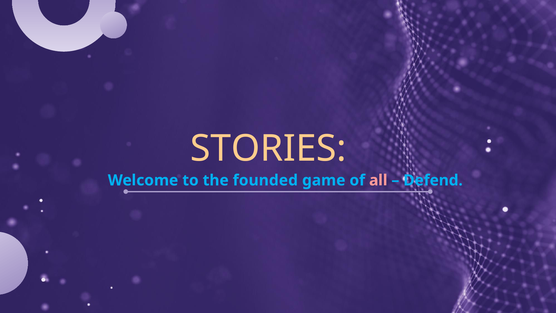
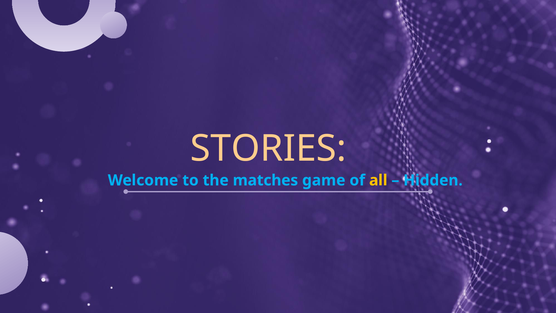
founded: founded -> matches
all colour: pink -> yellow
Defend: Defend -> Hidden
